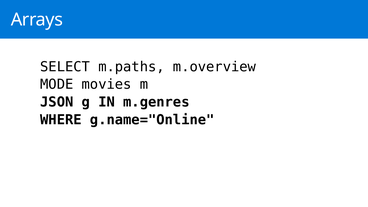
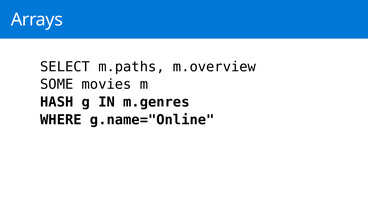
MODE: MODE -> SOME
JSON: JSON -> HASH
